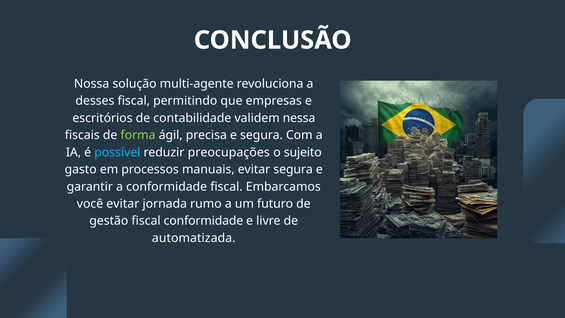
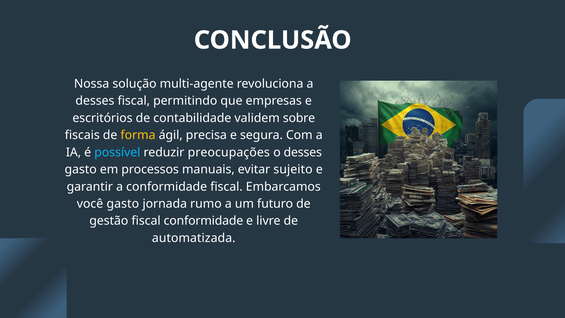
nessa: nessa -> sobre
forma colour: light green -> yellow
o sujeito: sujeito -> desses
evitar segura: segura -> sujeito
você evitar: evitar -> gasto
